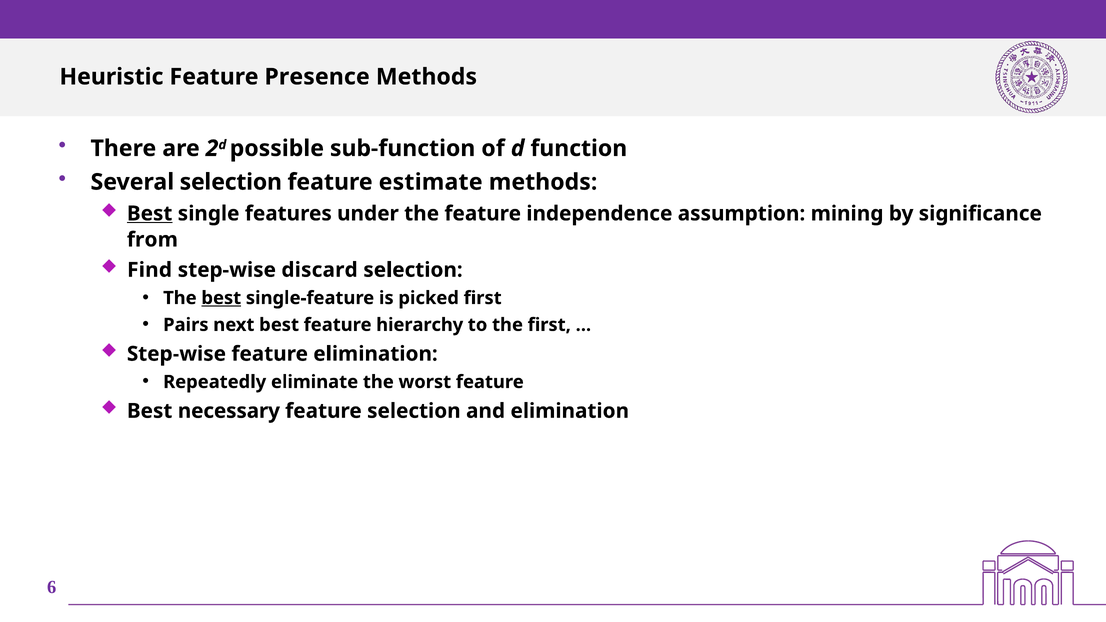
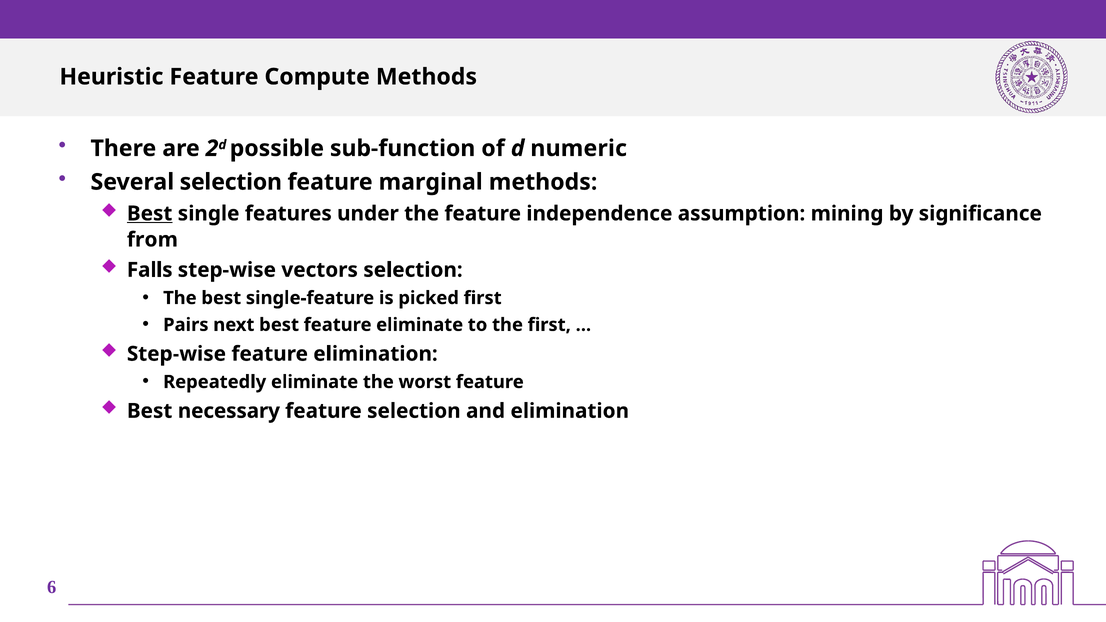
Presence: Presence -> Compute
function: function -> numeric
estimate: estimate -> marginal
Find: Find -> Falls
discard: discard -> vectors
best at (221, 298) underline: present -> none
feature hierarchy: hierarchy -> eliminate
